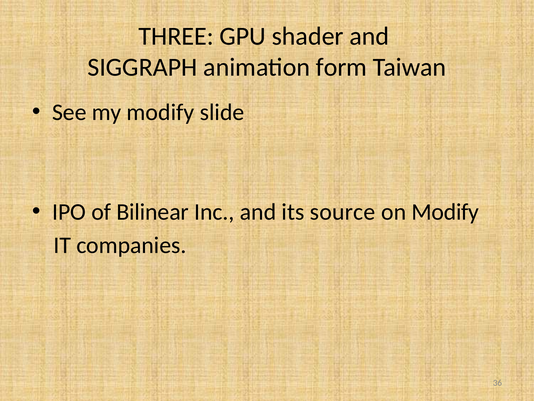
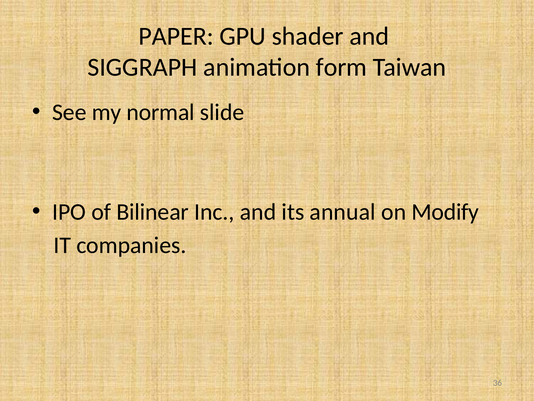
THREE: THREE -> PAPER
my modify: modify -> normal
source: source -> annual
